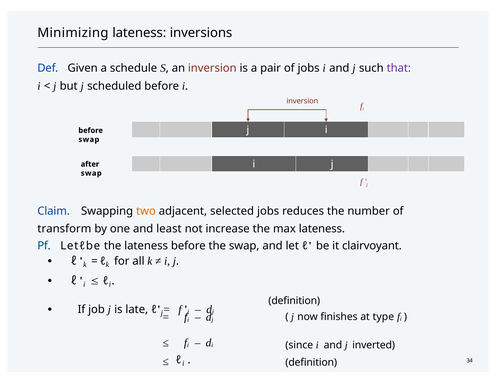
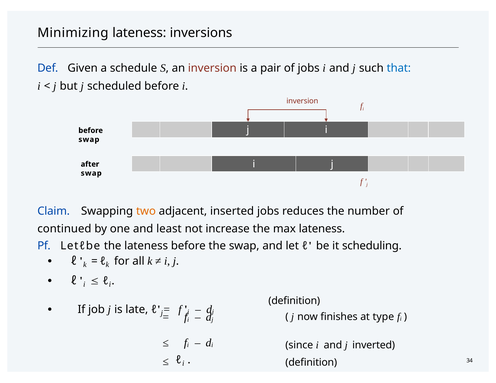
that colour: purple -> blue
selected: selected -> inserted
transform: transform -> continued
clairvoyant: clairvoyant -> scheduling
